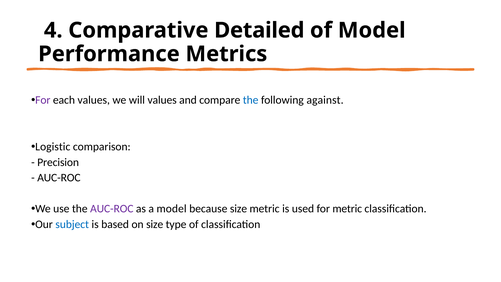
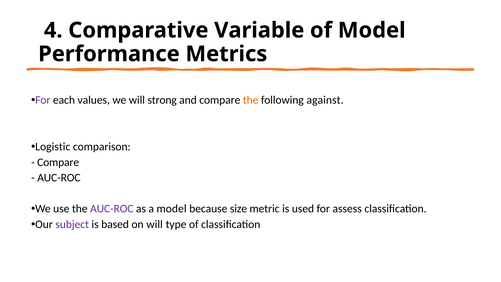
Detailed: Detailed -> Variable
will values: values -> strong
the at (251, 100) colour: blue -> orange
Precision at (58, 162): Precision -> Compare
for metric: metric -> assess
subject colour: blue -> purple
on size: size -> will
